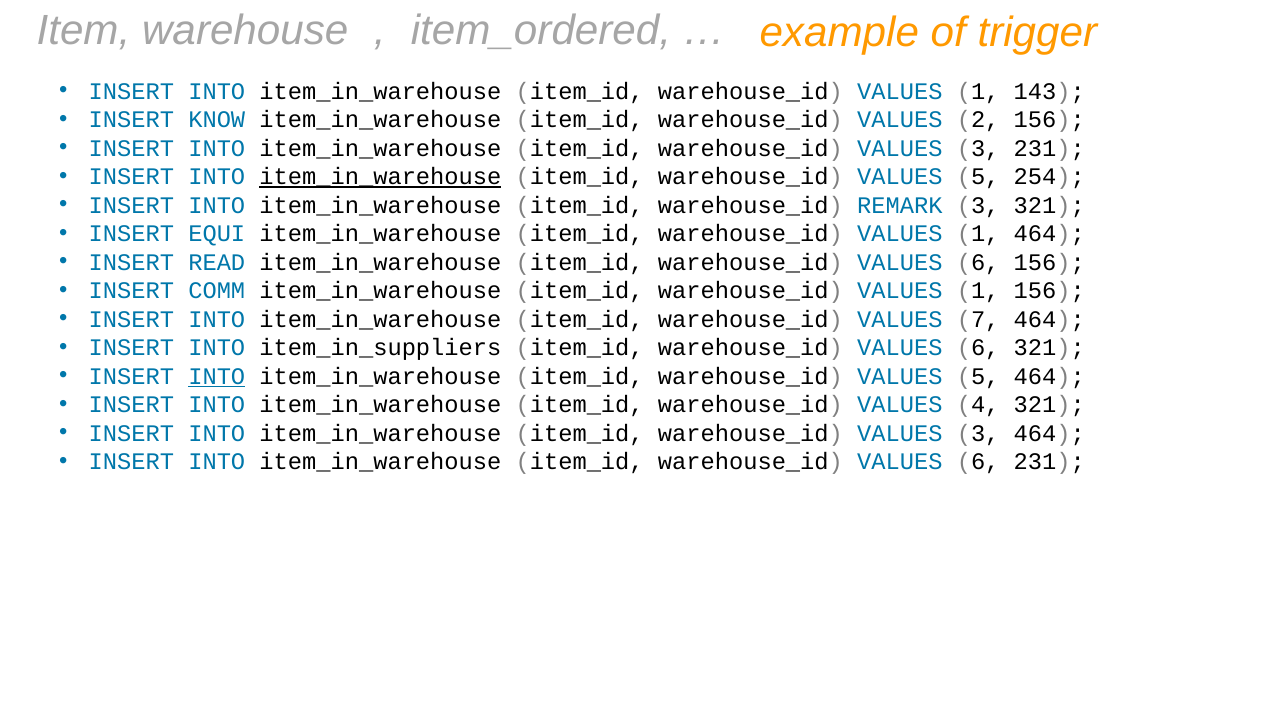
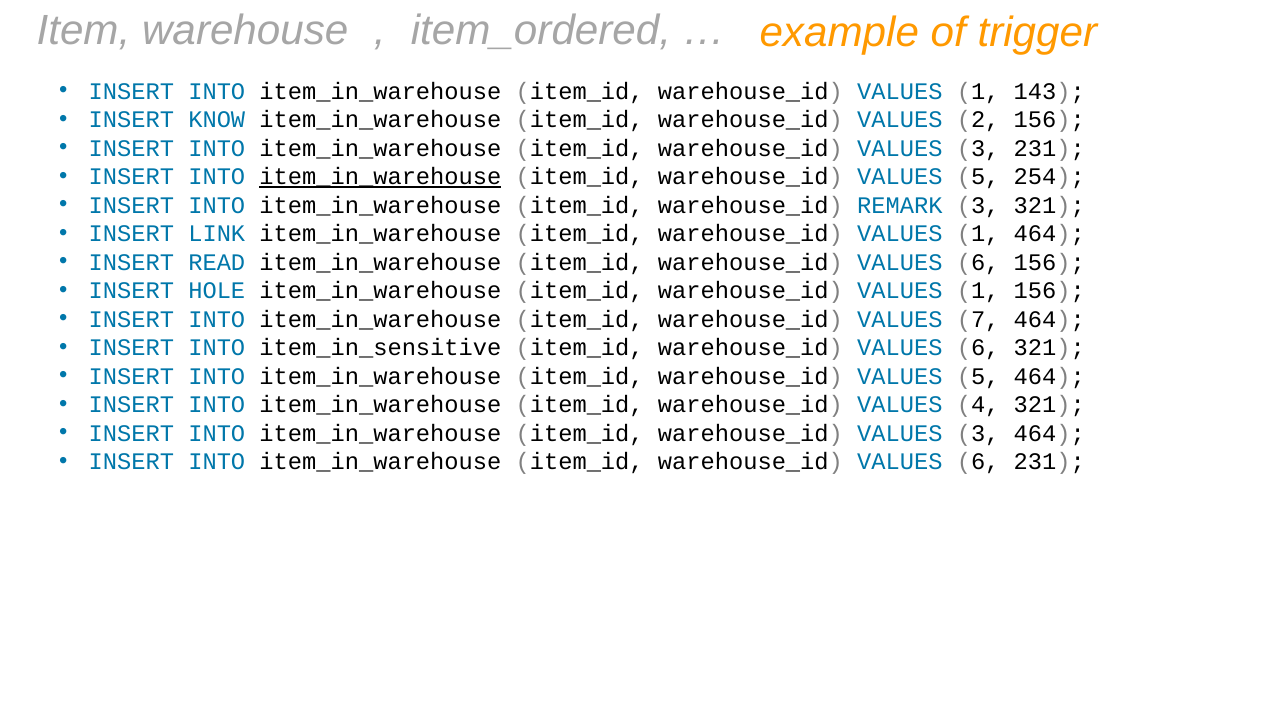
EQUI: EQUI -> LINK
COMM: COMM -> HOLE
item_in_suppliers: item_in_suppliers -> item_in_sensitive
INTO at (217, 376) underline: present -> none
